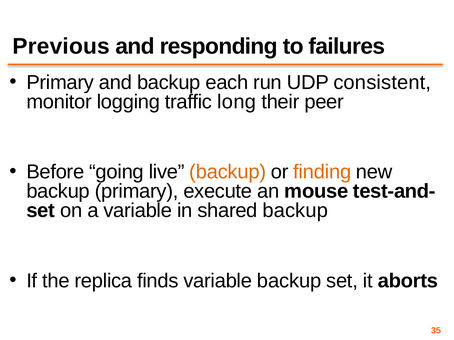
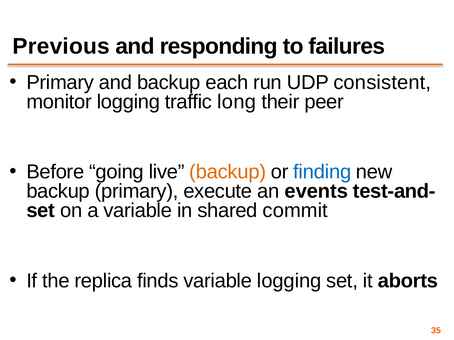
finding colour: orange -> blue
mouse: mouse -> events
shared backup: backup -> commit
variable backup: backup -> logging
